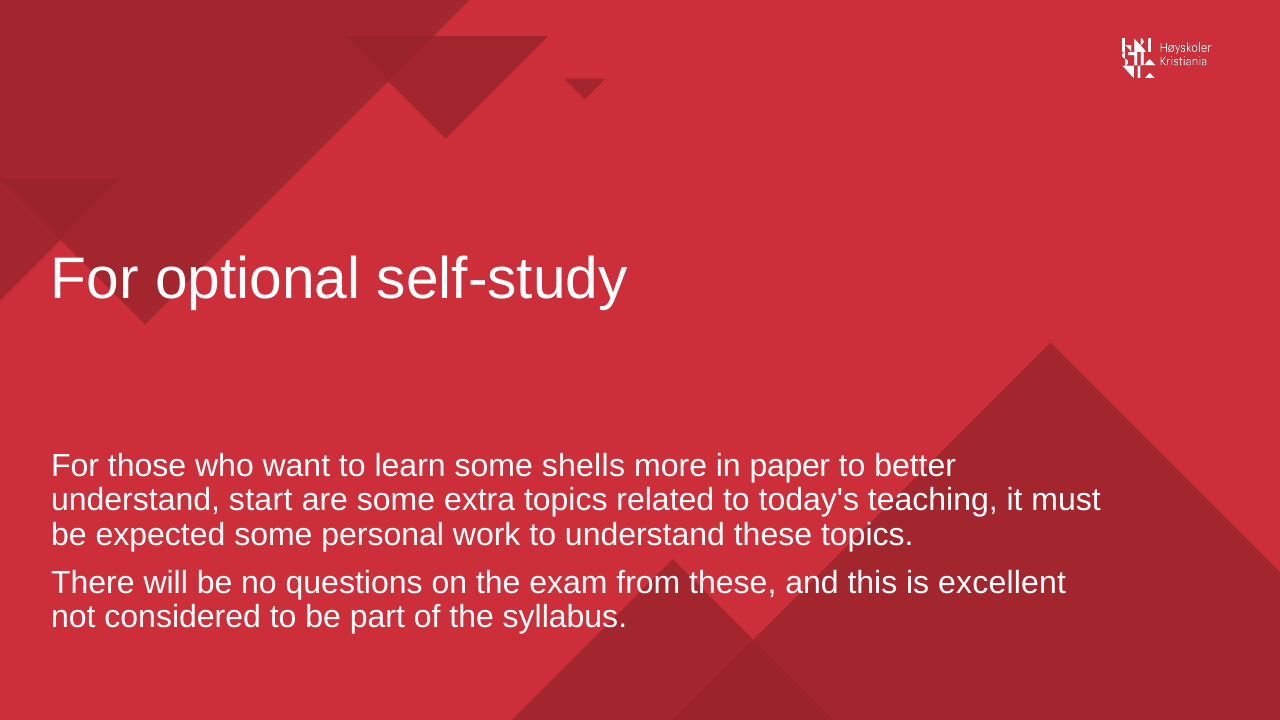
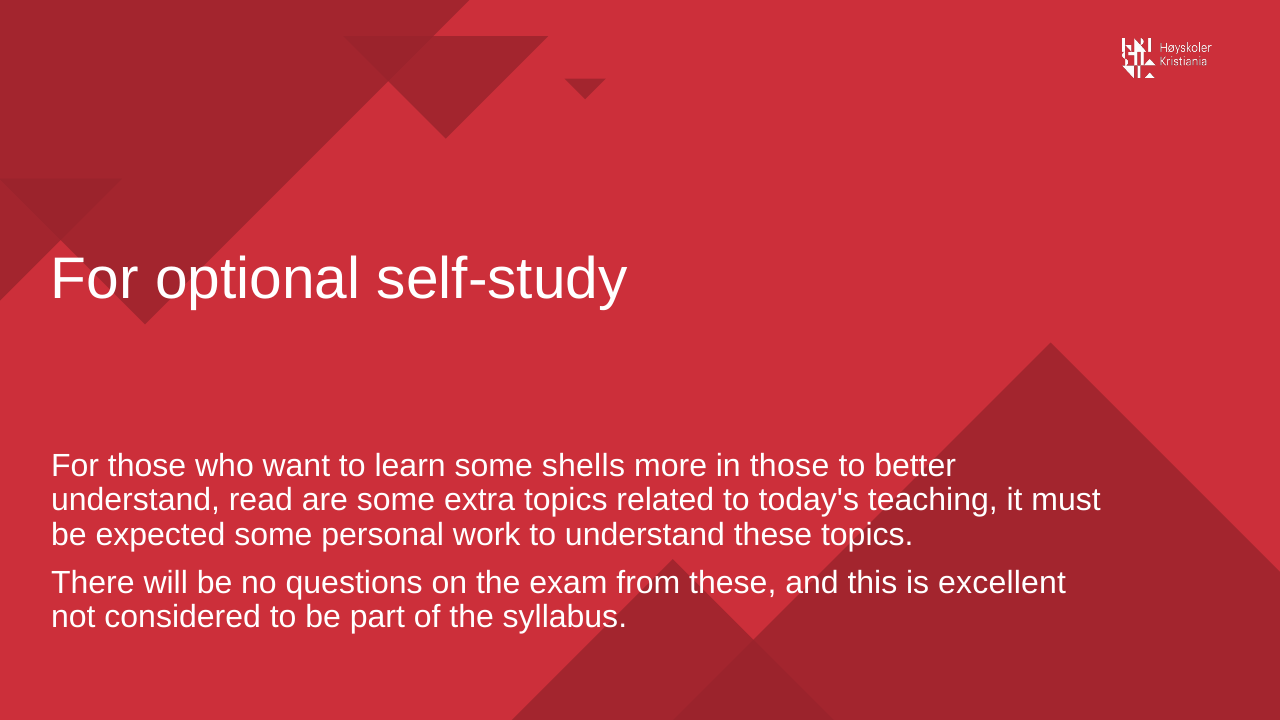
in paper: paper -> those
start: start -> read
